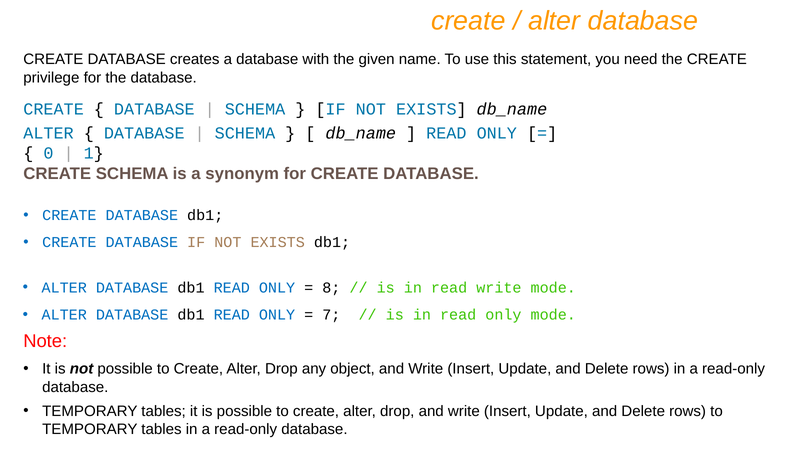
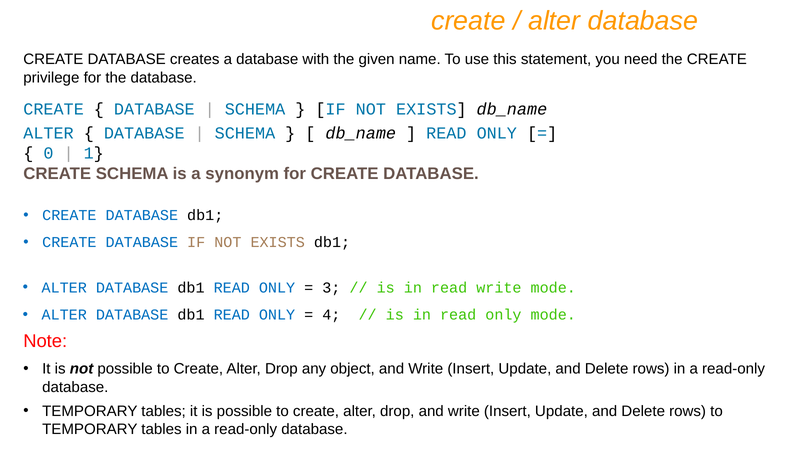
8: 8 -> 3
7: 7 -> 4
